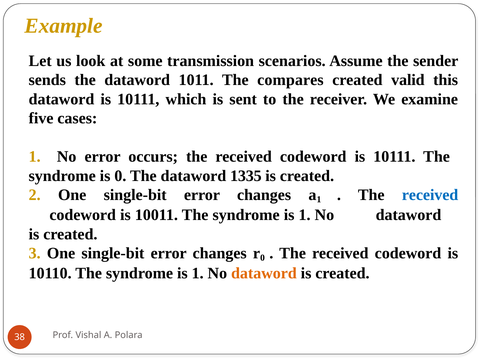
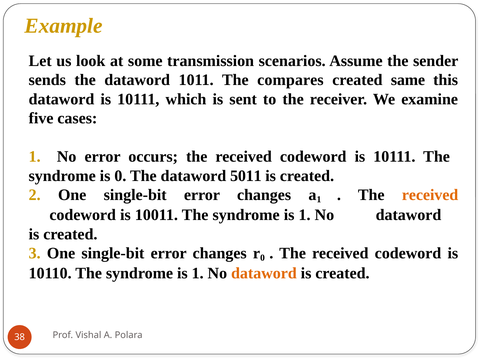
valid: valid -> same
1335: 1335 -> 5011
received at (430, 195) colour: blue -> orange
